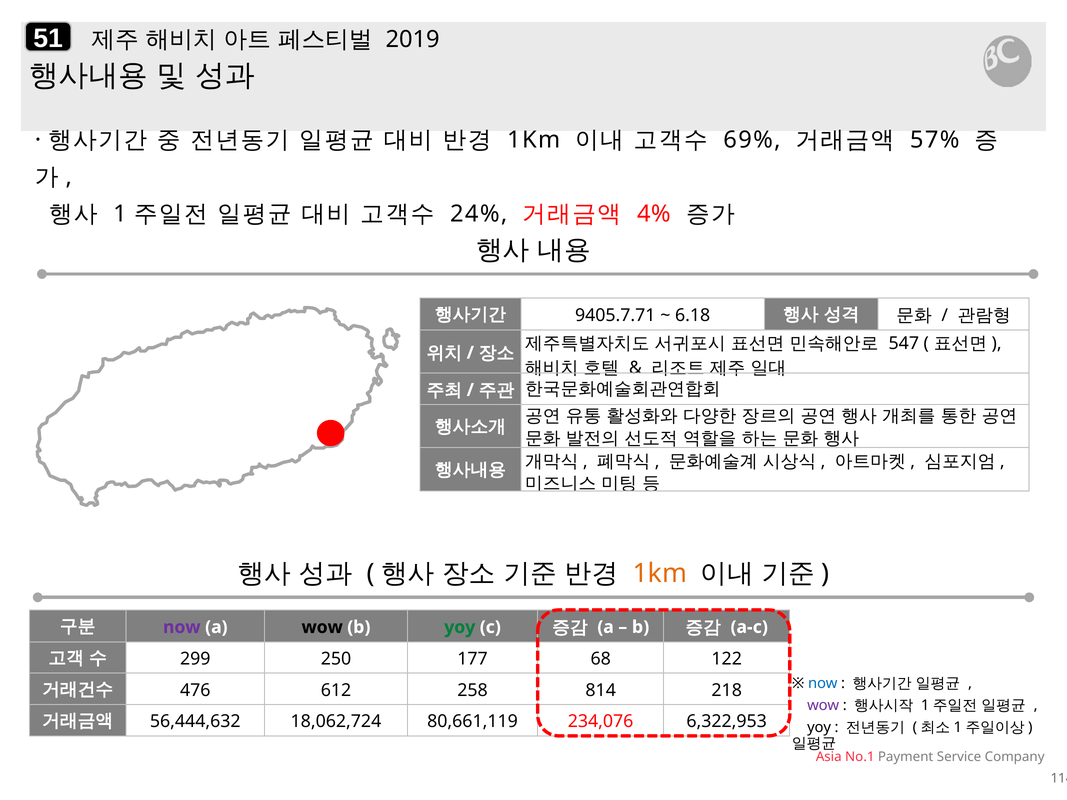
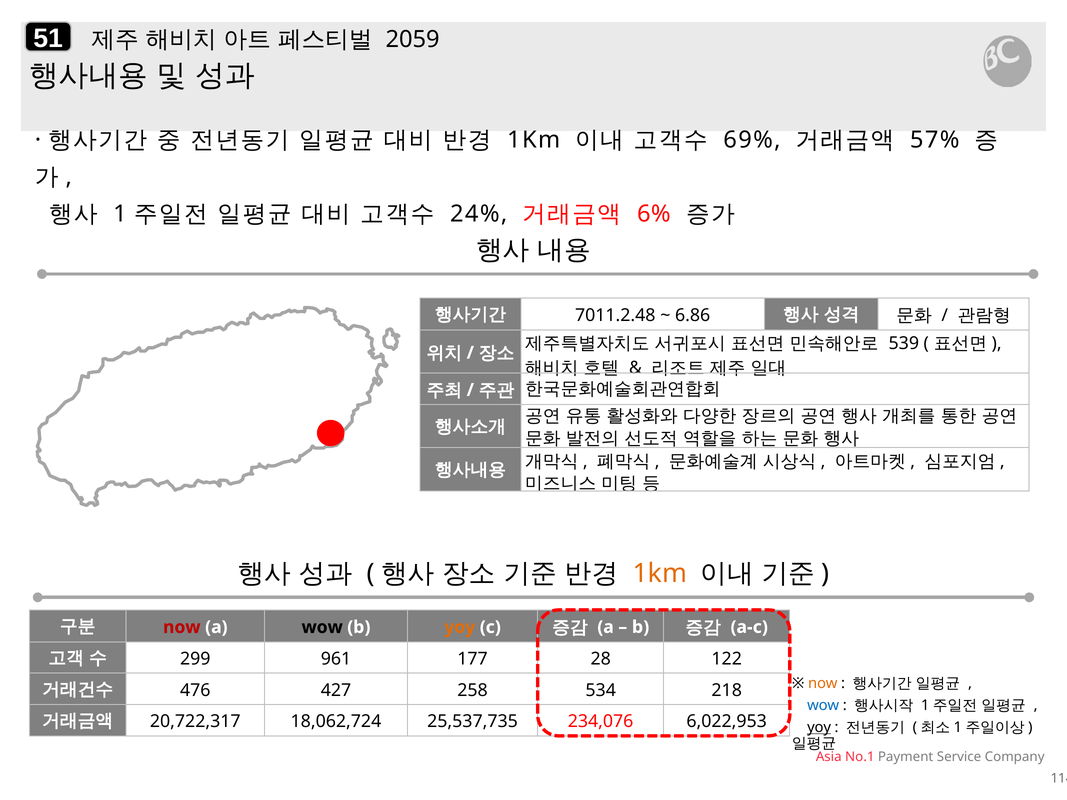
2019: 2019 -> 2059
4%: 4% -> 6%
9405.7.71: 9405.7.71 -> 7011.2.48
6.18: 6.18 -> 6.86
547: 547 -> 539
now at (182, 627) colour: purple -> red
yoy at (460, 627) colour: green -> orange
250: 250 -> 961
68: 68 -> 28
now at (823, 684) colour: blue -> orange
612: 612 -> 427
814: 814 -> 534
wow at (823, 706) colour: purple -> blue
56,444,632: 56,444,632 -> 20,722,317
80,661,119: 80,661,119 -> 25,537,735
6,322,953: 6,322,953 -> 6,022,953
yoy at (819, 728) underline: none -> present
